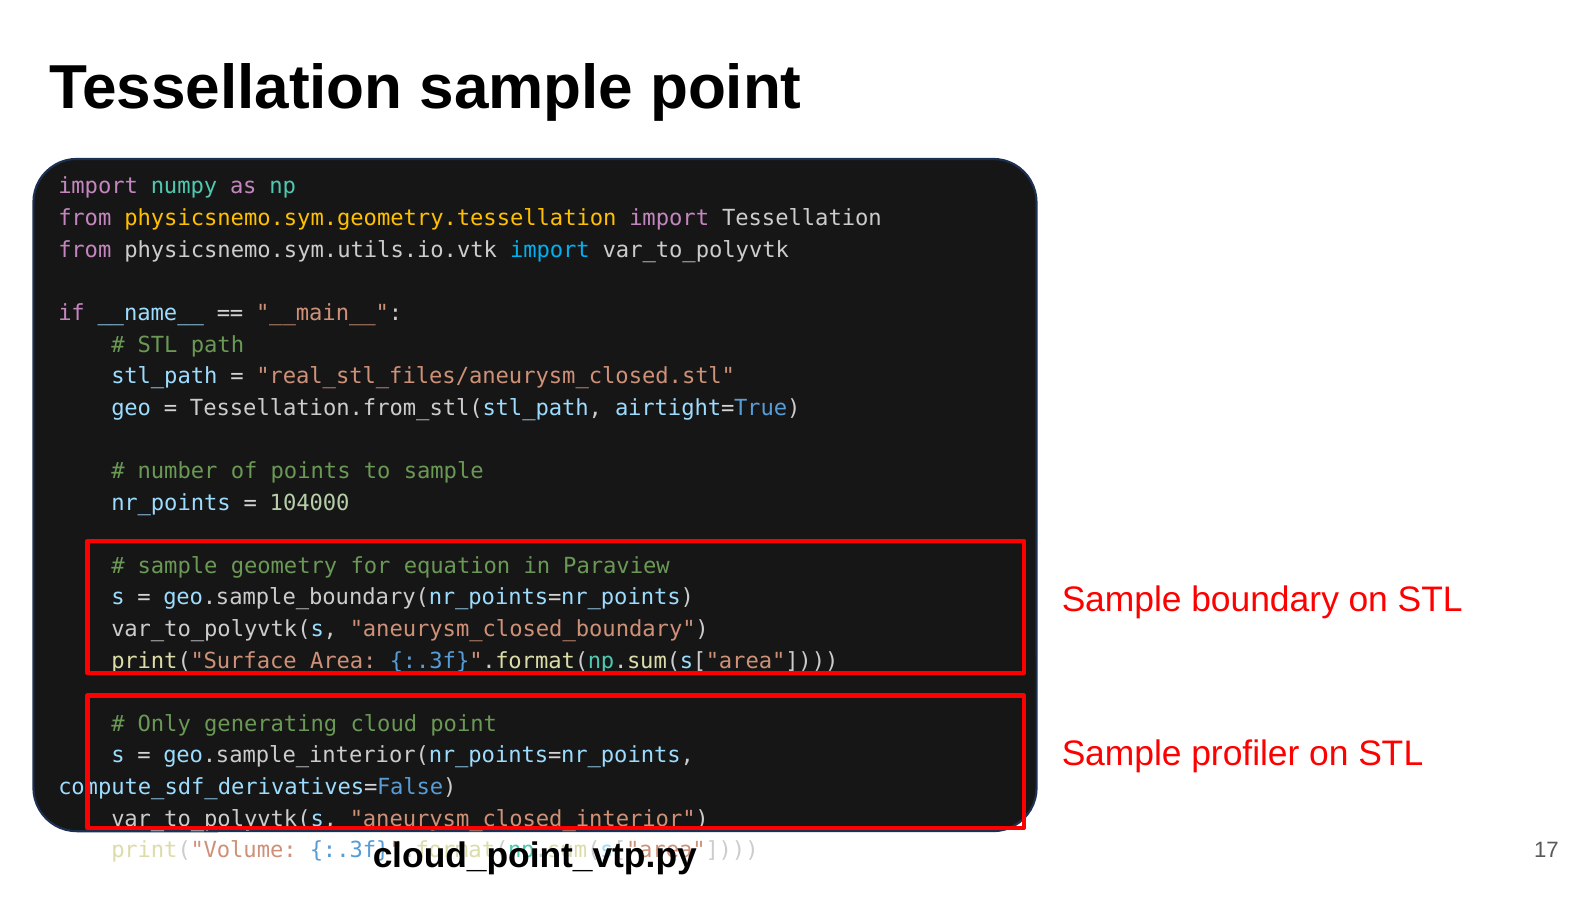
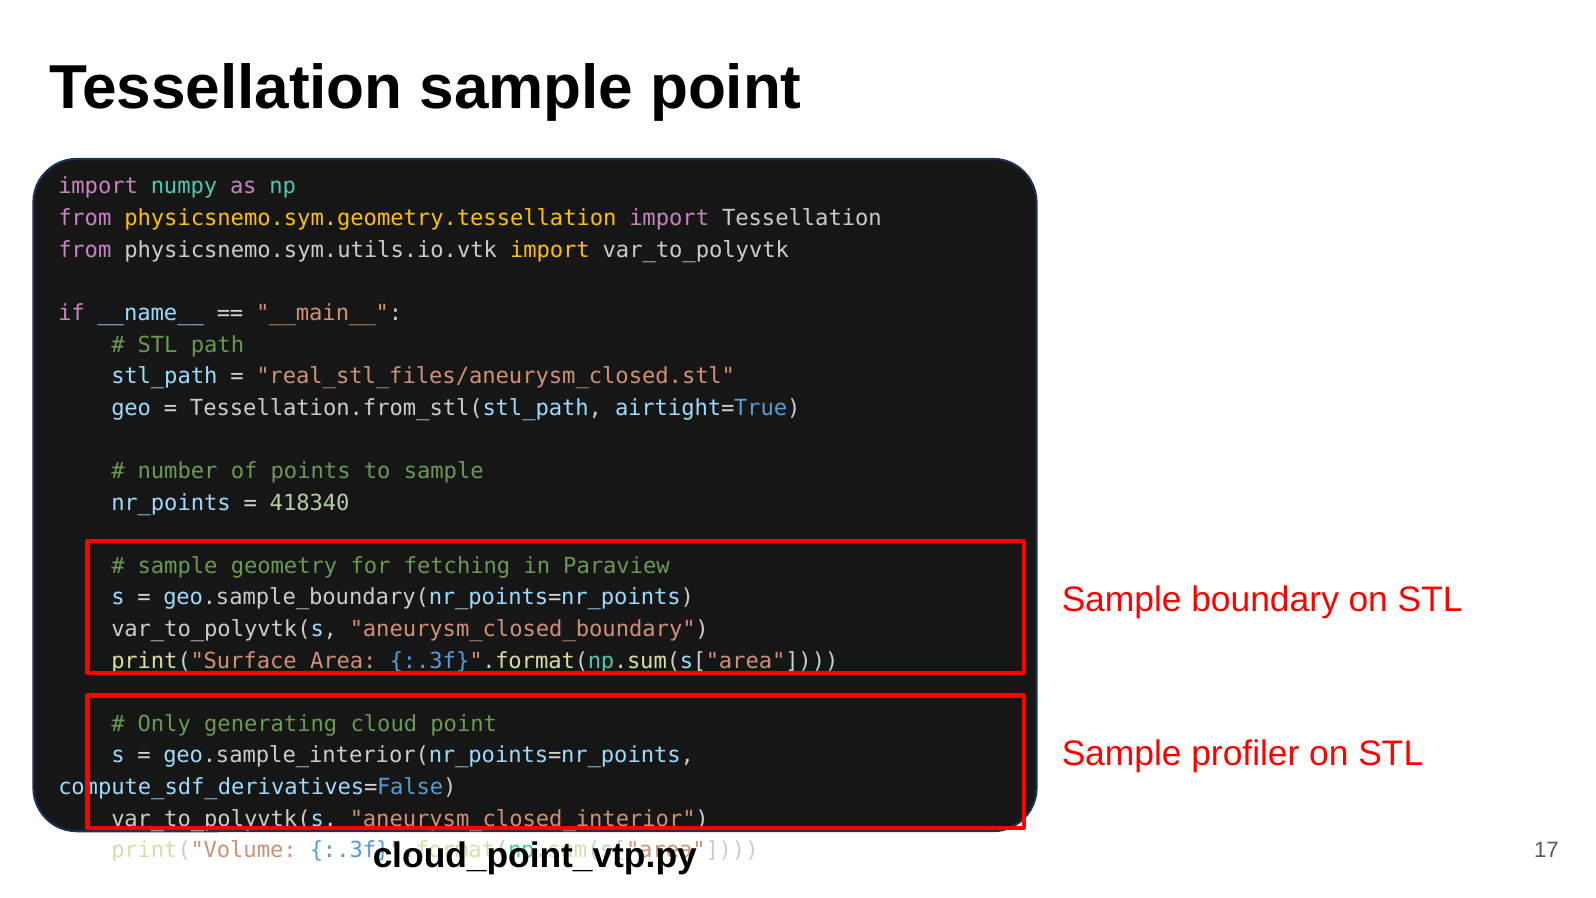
import at (550, 250) colour: light blue -> yellow
104000: 104000 -> 418340
equation: equation -> fetching
